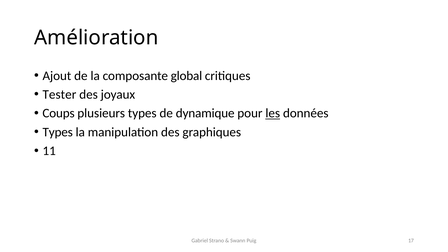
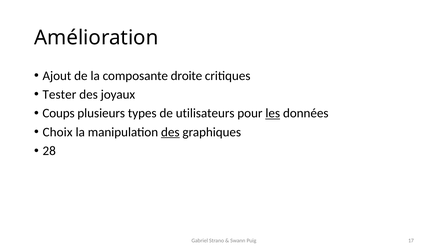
global: global -> droite
dynamique: dynamique -> utilisateurs
Types at (58, 132): Types -> Choix
des at (170, 132) underline: none -> present
11: 11 -> 28
